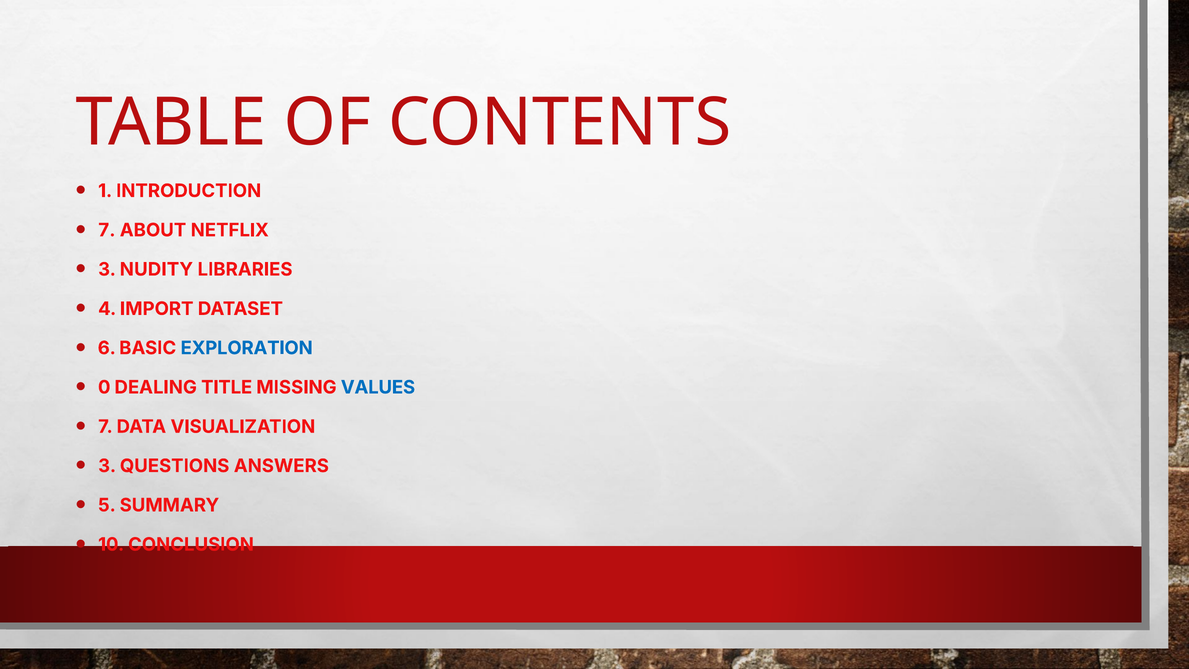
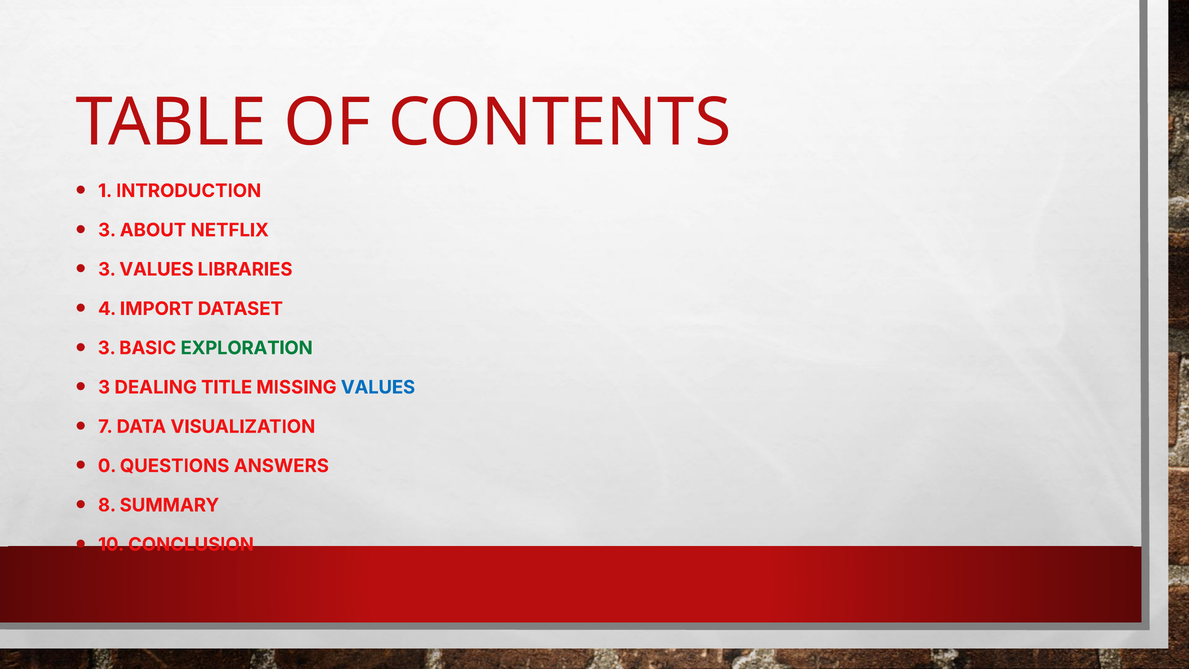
7 at (107, 230): 7 -> 3
3 NUDITY: NUDITY -> VALUES
6 at (107, 348): 6 -> 3
EXPLORATION colour: blue -> green
0 at (104, 387): 0 -> 3
3 at (107, 466): 3 -> 0
5: 5 -> 8
